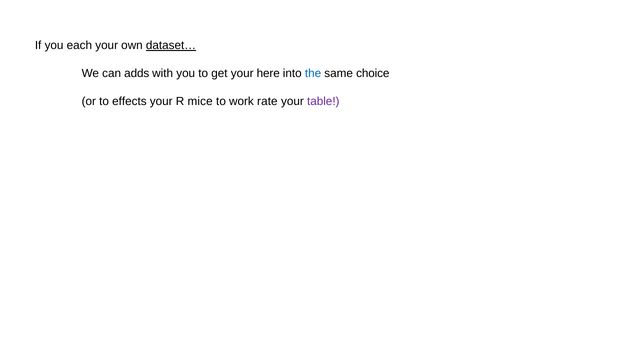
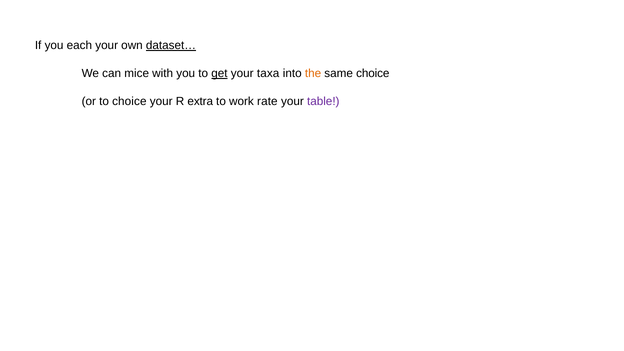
adds: adds -> mice
get underline: none -> present
here: here -> taxa
the colour: blue -> orange
to effects: effects -> choice
mice: mice -> extra
